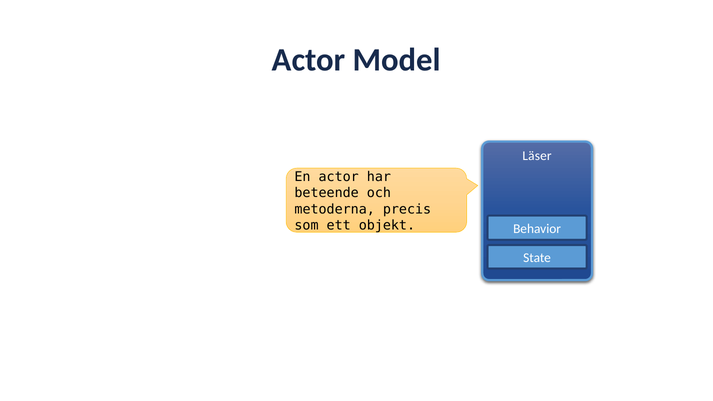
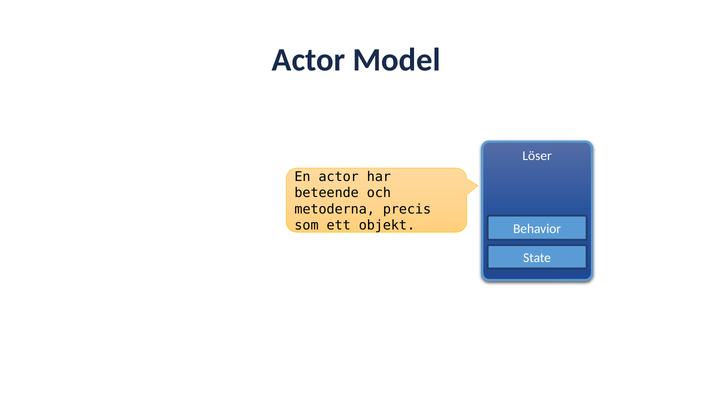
Läser: Läser -> Löser
